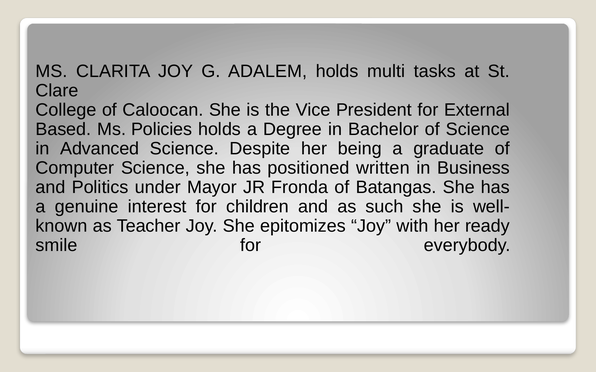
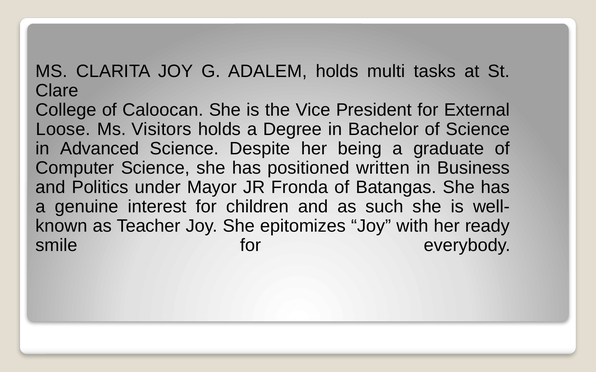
Based: Based -> Loose
Policies: Policies -> Visitors
